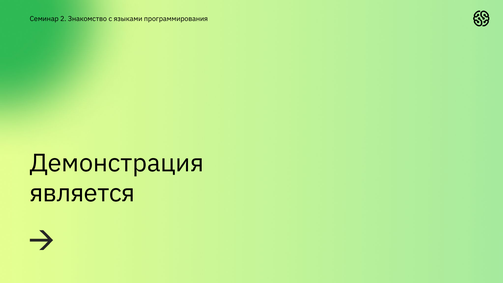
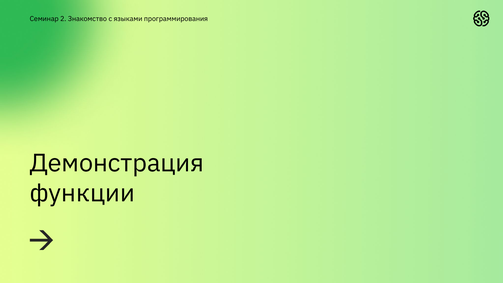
является: является -> функции
